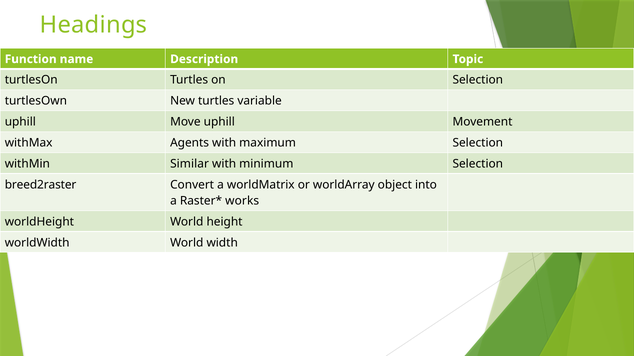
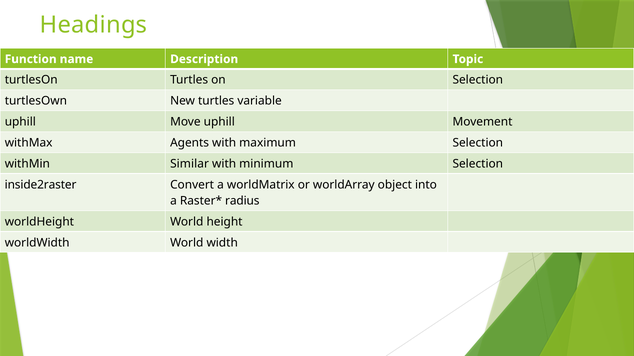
breed2raster: breed2raster -> inside2raster
works: works -> radius
